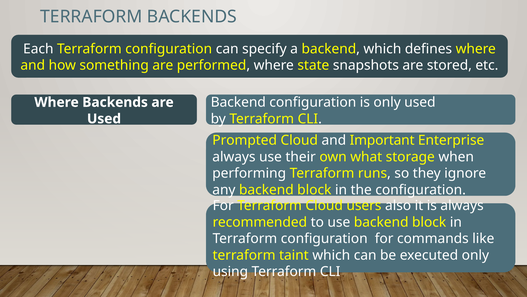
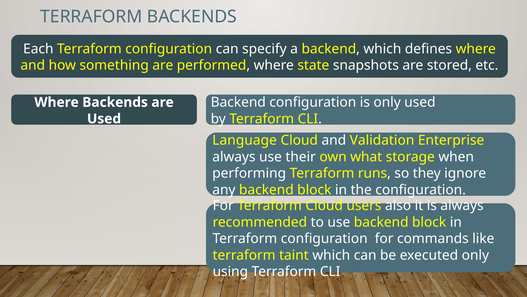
Prompted: Prompted -> Language
Important: Important -> Validation
